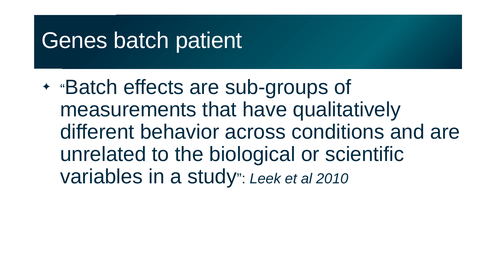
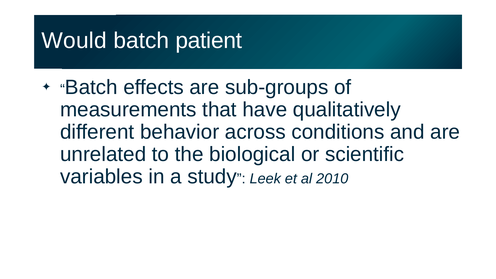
Genes: Genes -> Would
